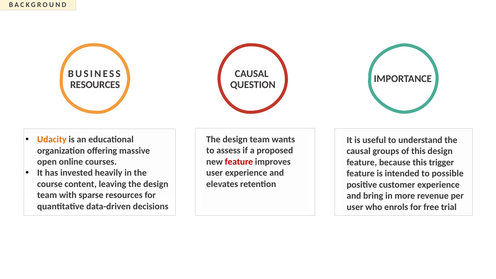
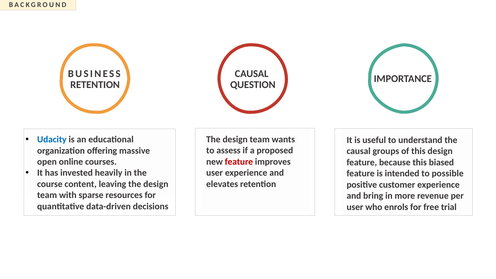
RESOURCES at (95, 85): RESOURCES -> RETENTION
Udacity colour: orange -> blue
trigger: trigger -> biased
